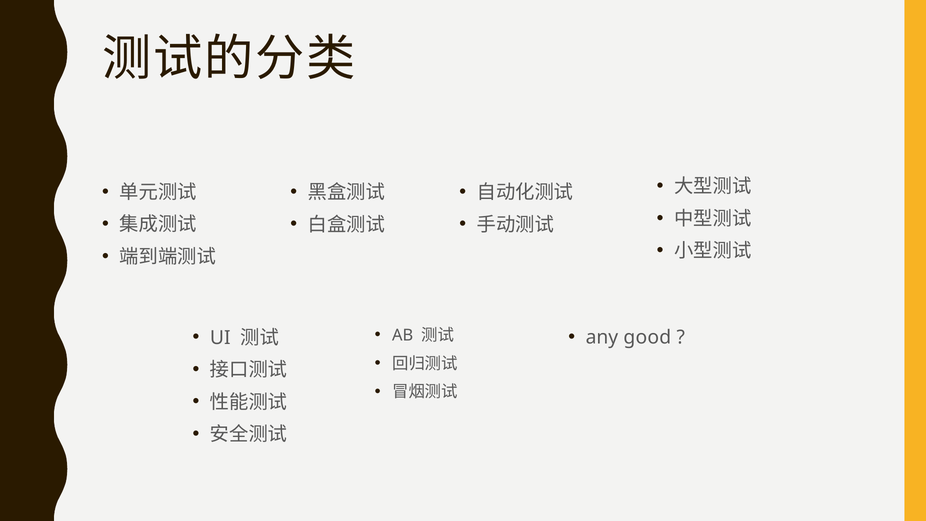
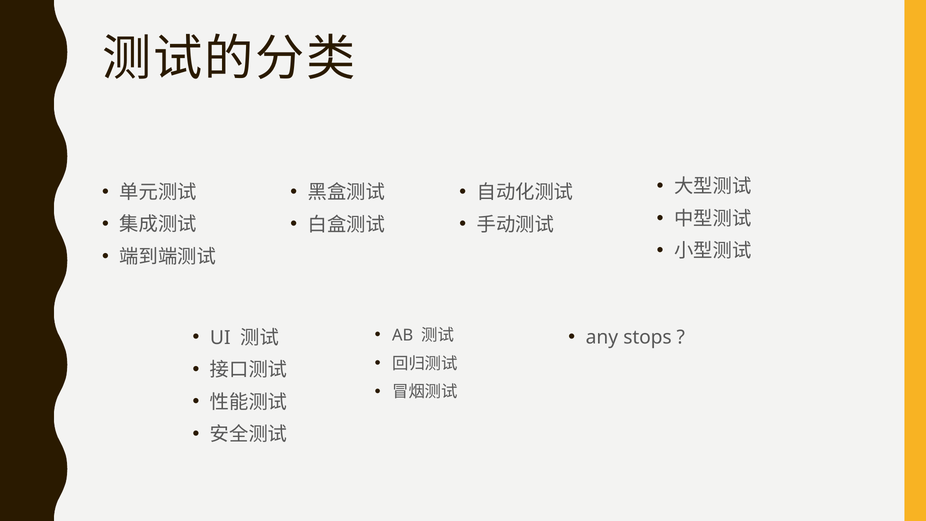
good: good -> stops
